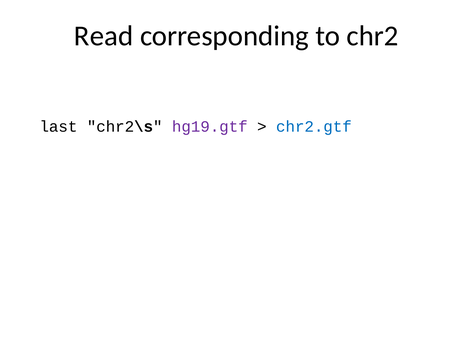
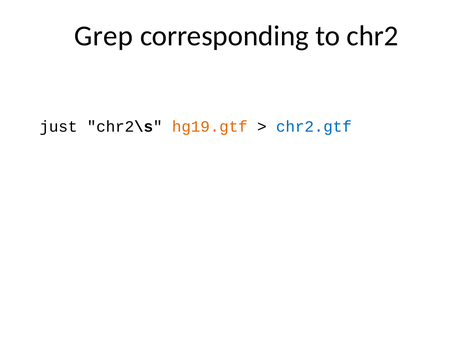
Read: Read -> Grep
last: last -> just
hg19.gtf colour: purple -> orange
